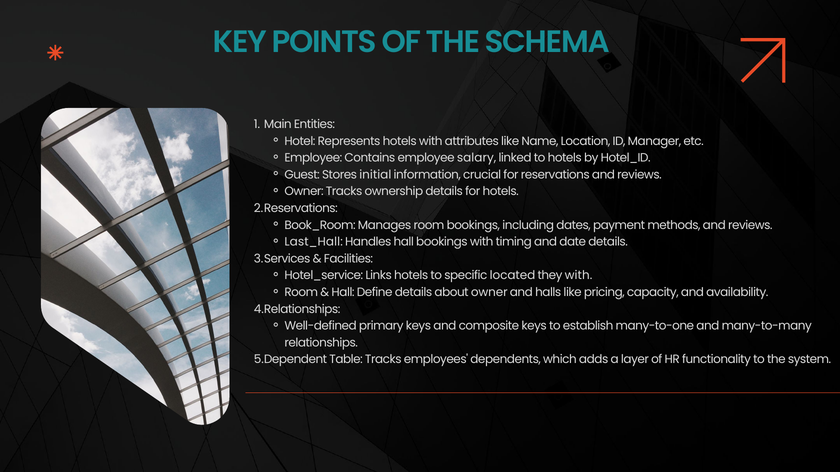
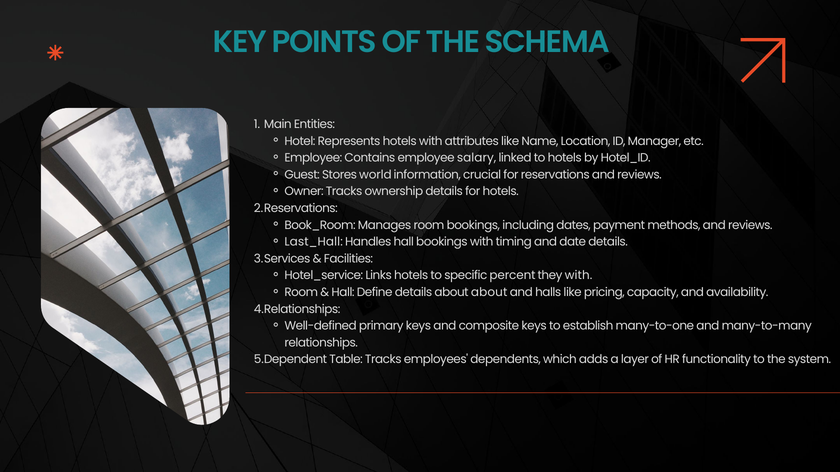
initial: initial -> world
located: located -> percent
about owner: owner -> about
